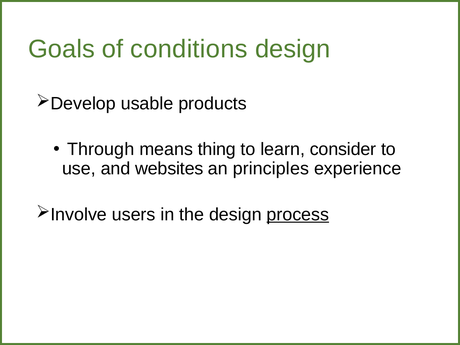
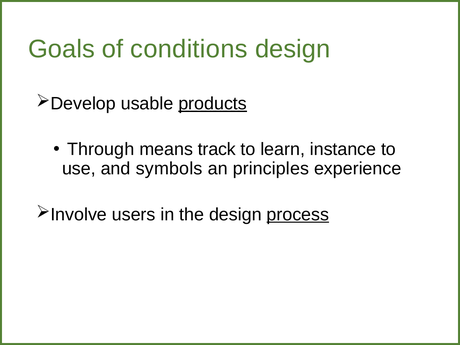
products underline: none -> present
thing: thing -> track
consider: consider -> instance
websites: websites -> symbols
